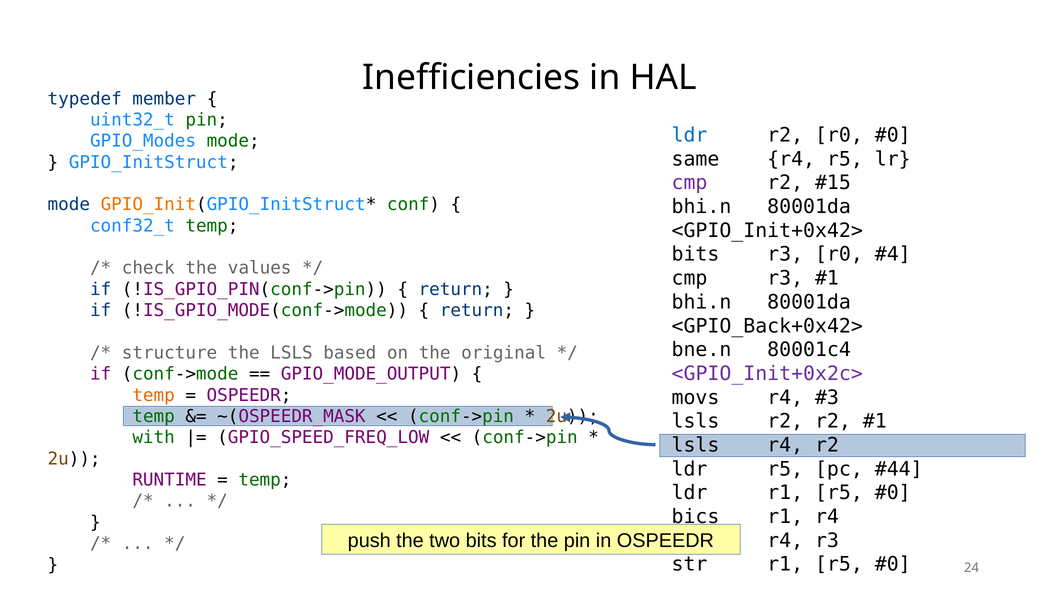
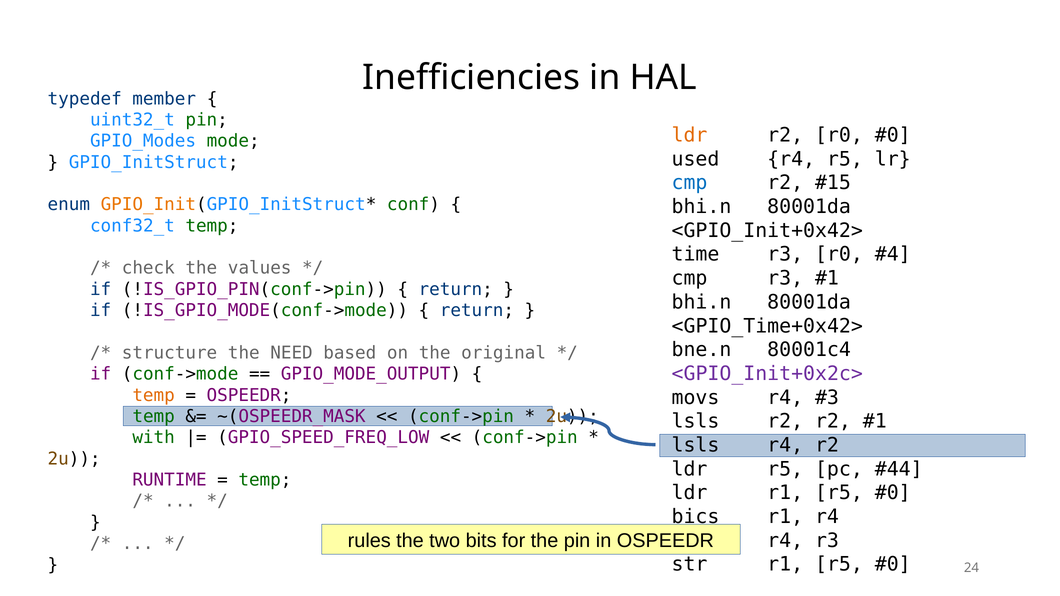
ldr at (690, 135) colour: blue -> orange
same: same -> used
cmp at (690, 183) colour: purple -> blue
mode at (69, 205): mode -> enum
bits at (695, 255): bits -> time
<GPIO_Back+0x42>: <GPIO_Back+0x42> -> <GPIO_Time+0x42>
the LSLS: LSLS -> NEED
push: push -> rules
